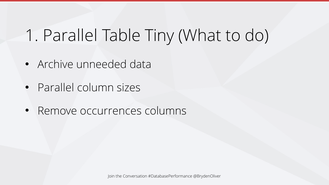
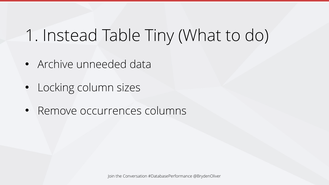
1 Parallel: Parallel -> Instead
Parallel at (56, 88): Parallel -> Locking
